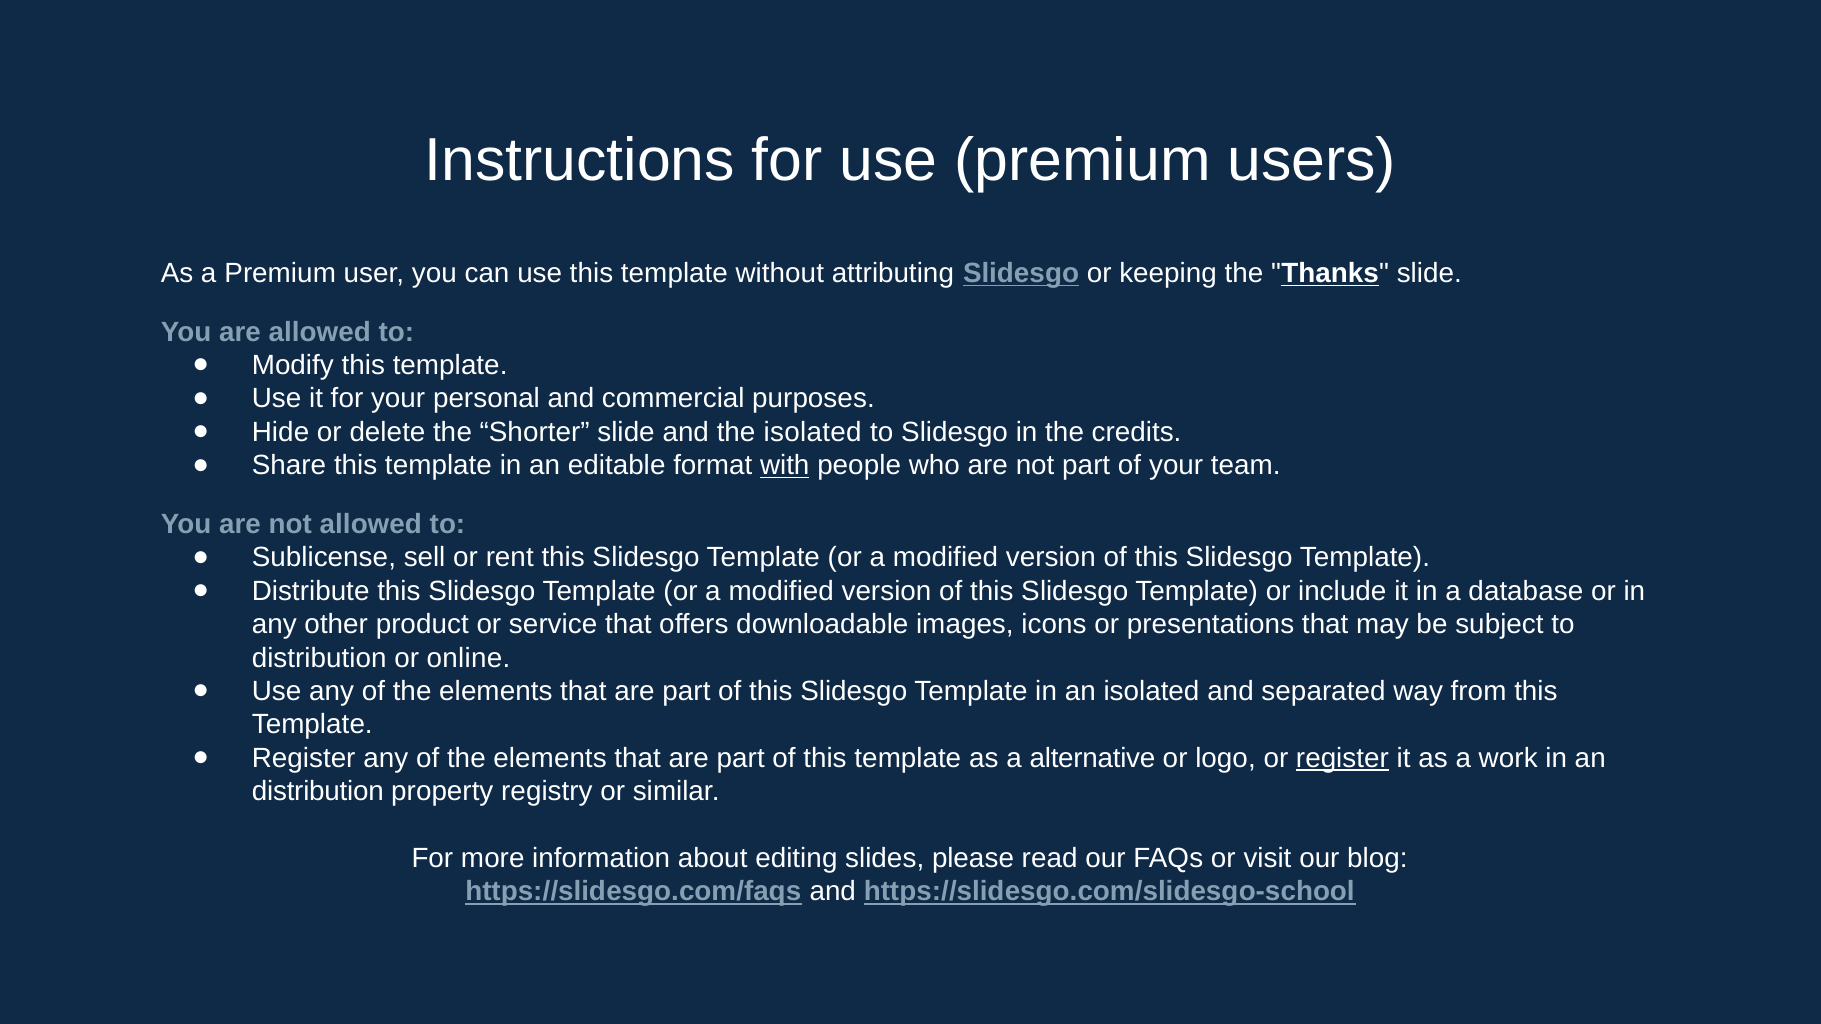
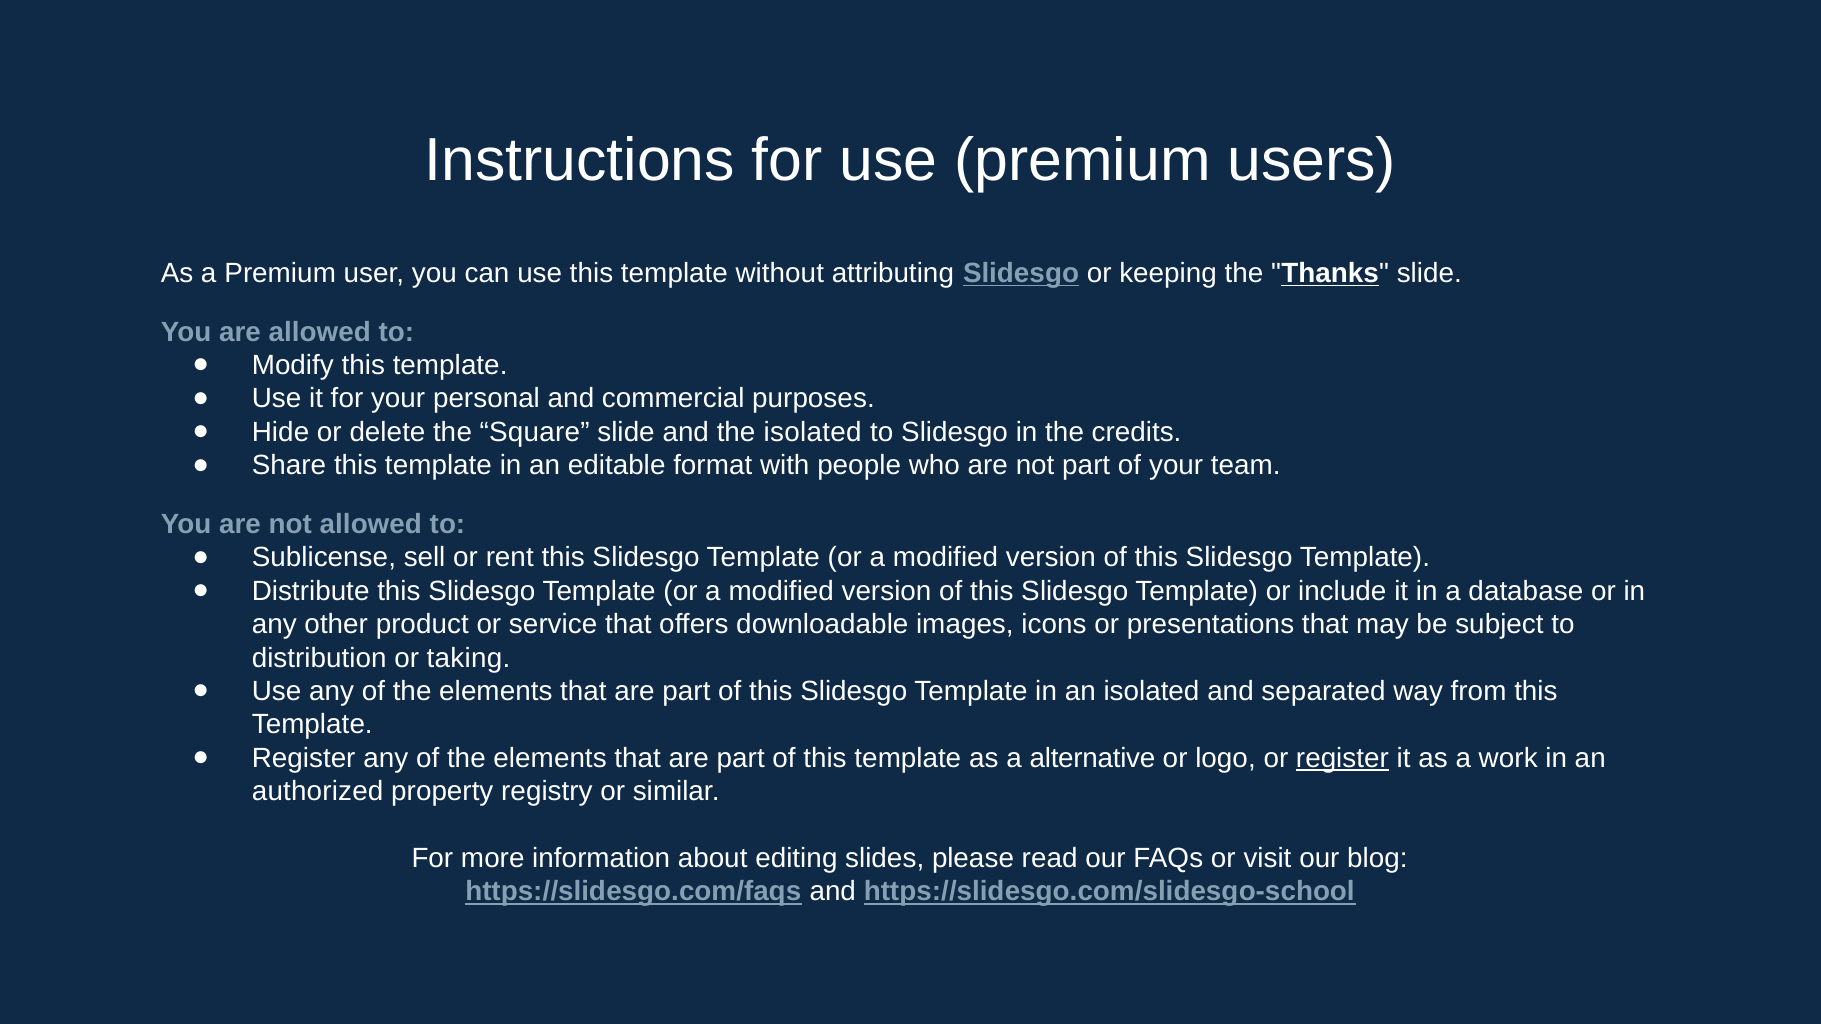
Shorter: Shorter -> Square
with underline: present -> none
online: online -> taking
distribution at (318, 792): distribution -> authorized
